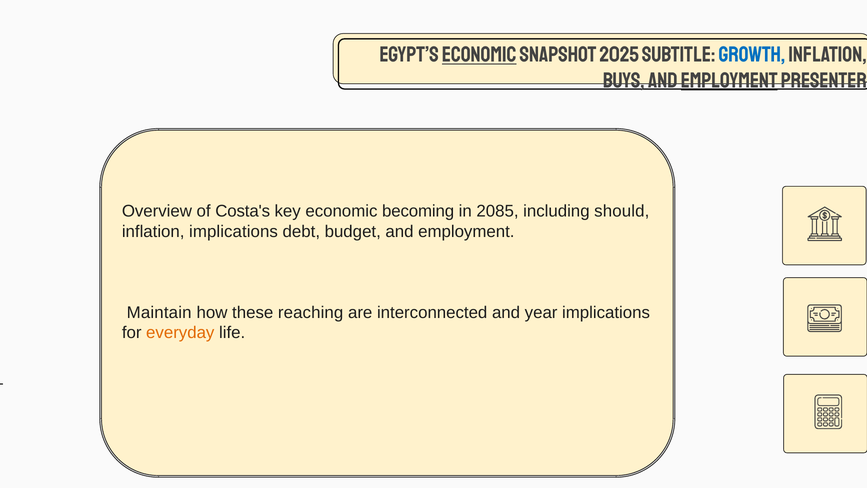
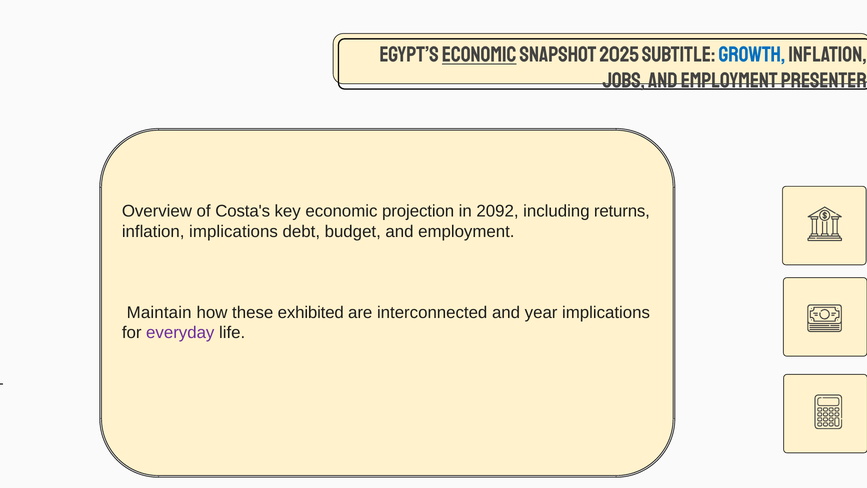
Buys: Buys -> Jobs
Employment at (729, 81) underline: present -> none
becoming: becoming -> projection
2085: 2085 -> 2092
should: should -> returns
reaching: reaching -> exhibited
everyday colour: orange -> purple
